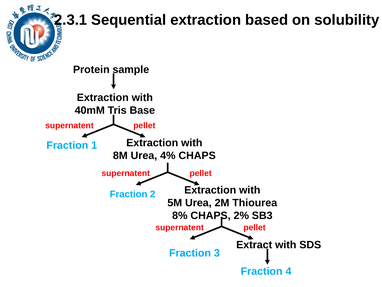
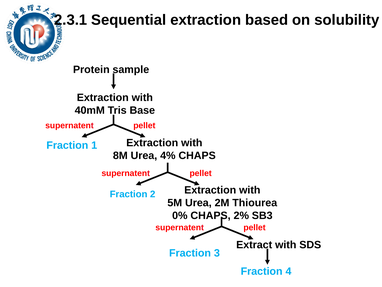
8%: 8% -> 0%
